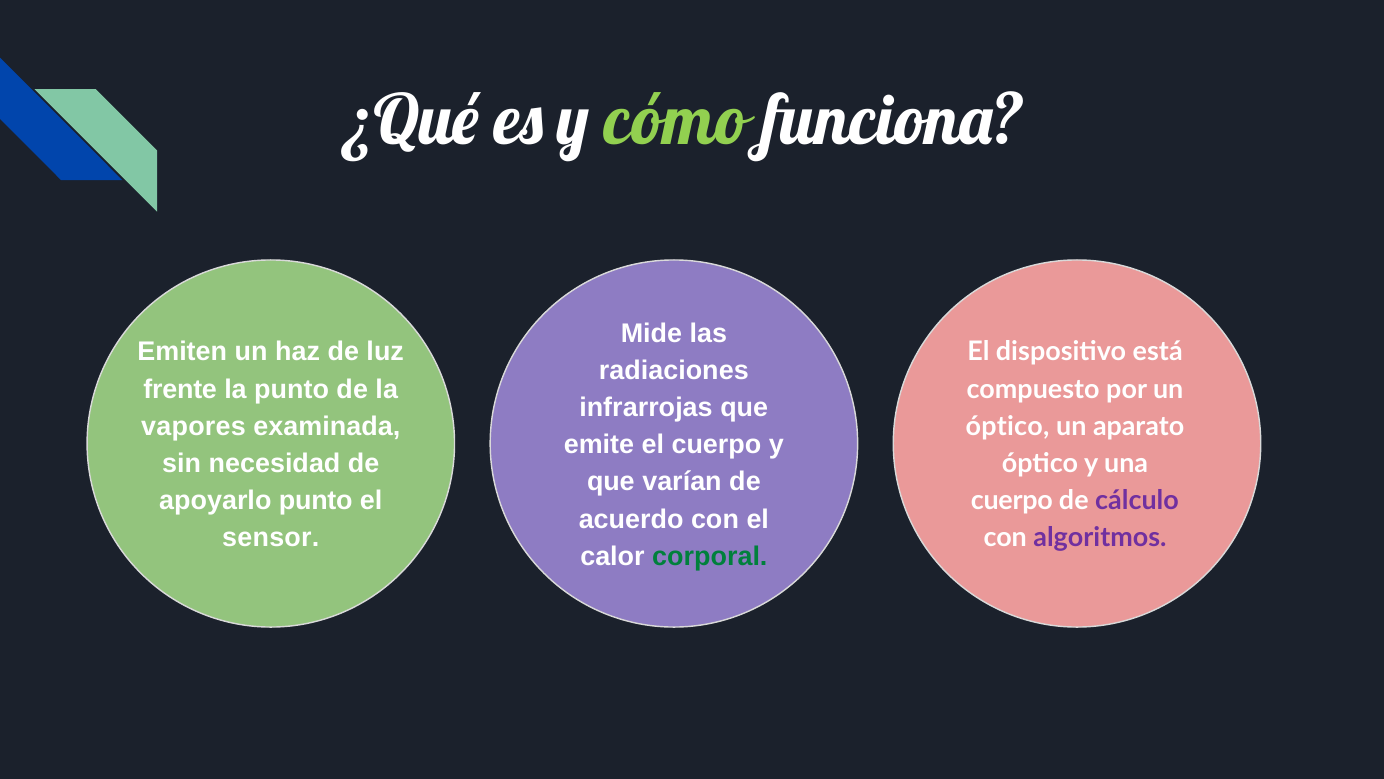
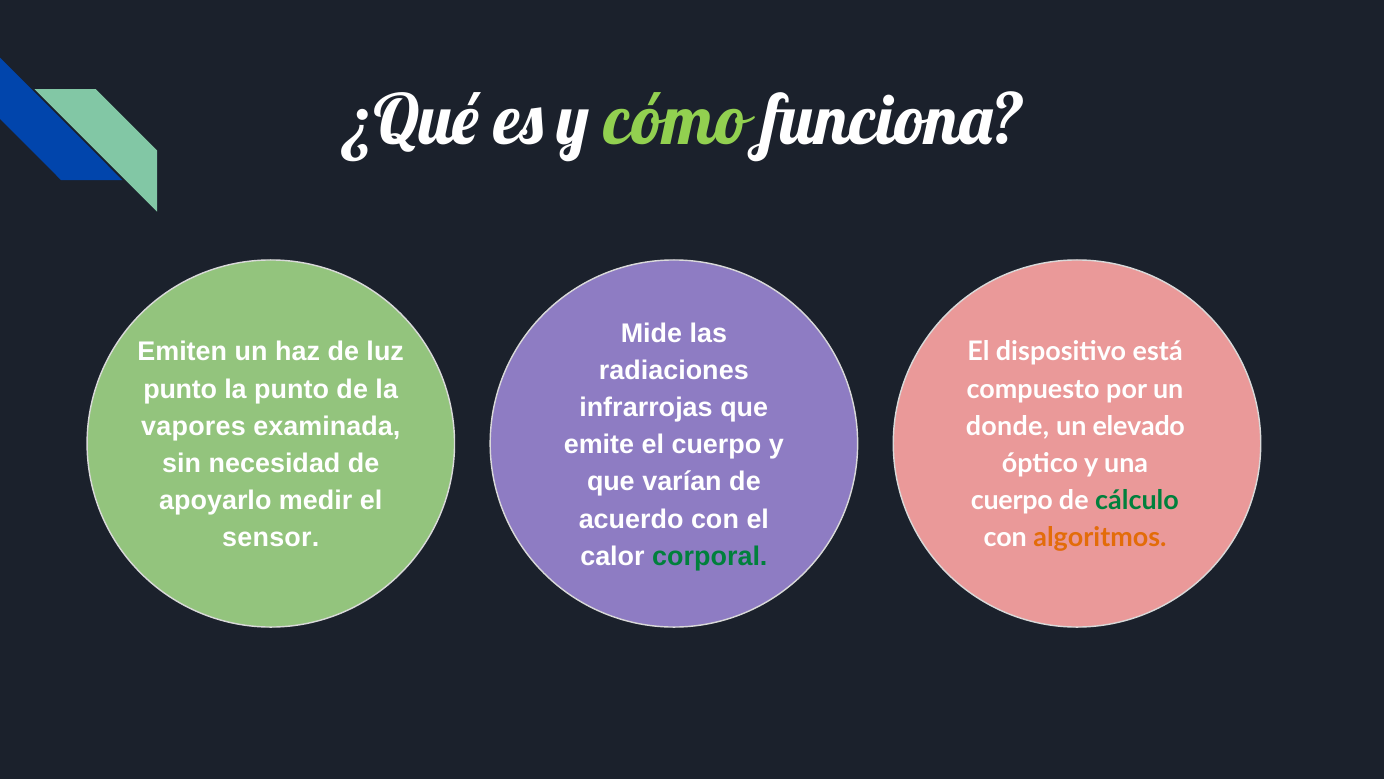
frente at (180, 389): frente -> punto
óptico at (1008, 426): óptico -> donde
aparato: aparato -> elevado
apoyarlo punto: punto -> medir
cálculo colour: purple -> green
algoritmos colour: purple -> orange
